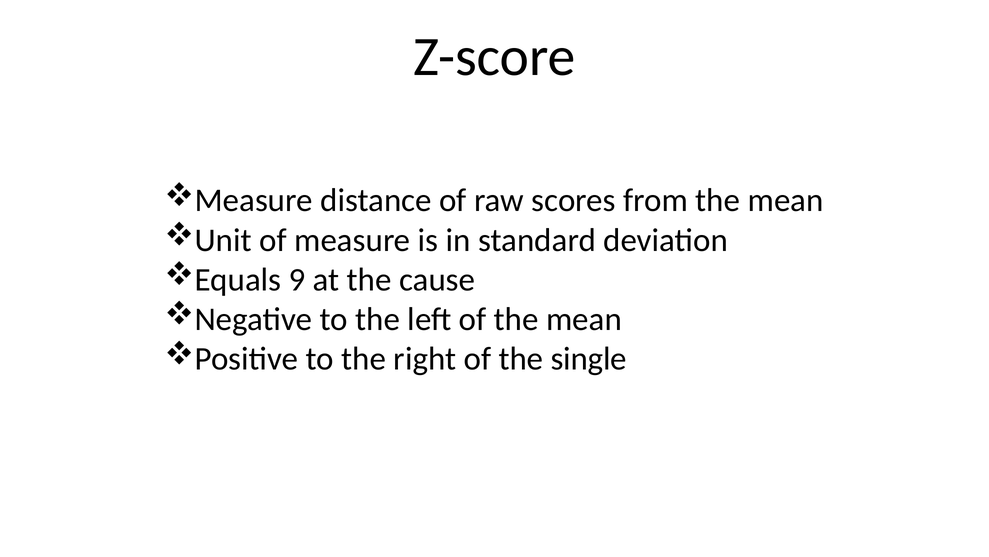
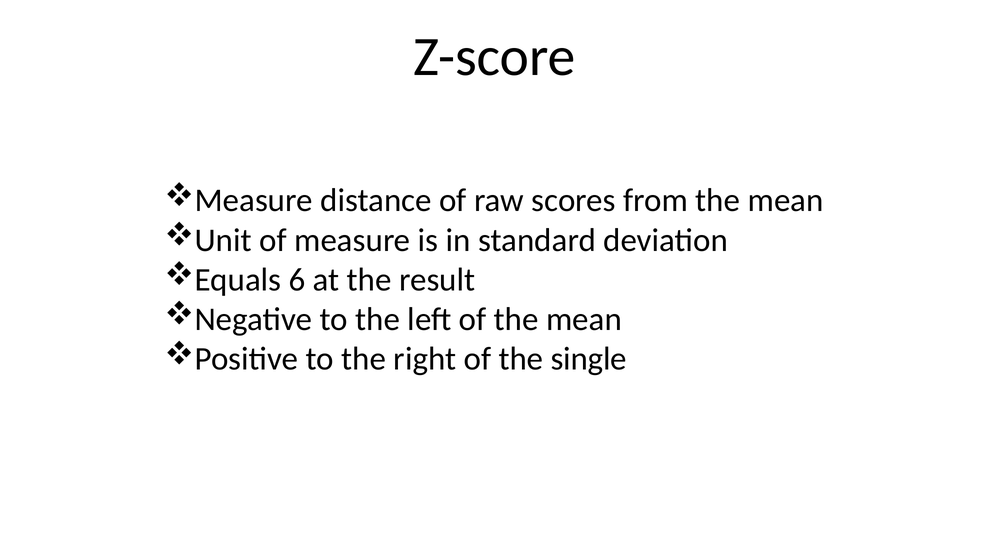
9: 9 -> 6
cause: cause -> result
